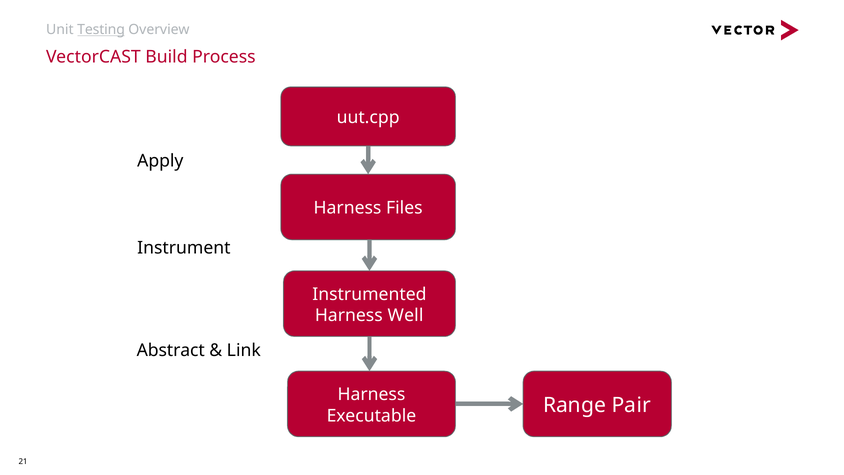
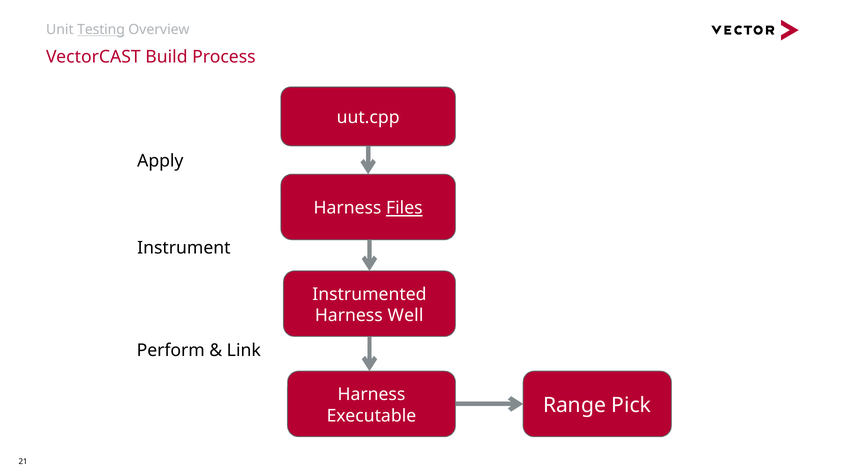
Files underline: none -> present
Abstract: Abstract -> Perform
Pair: Pair -> Pick
